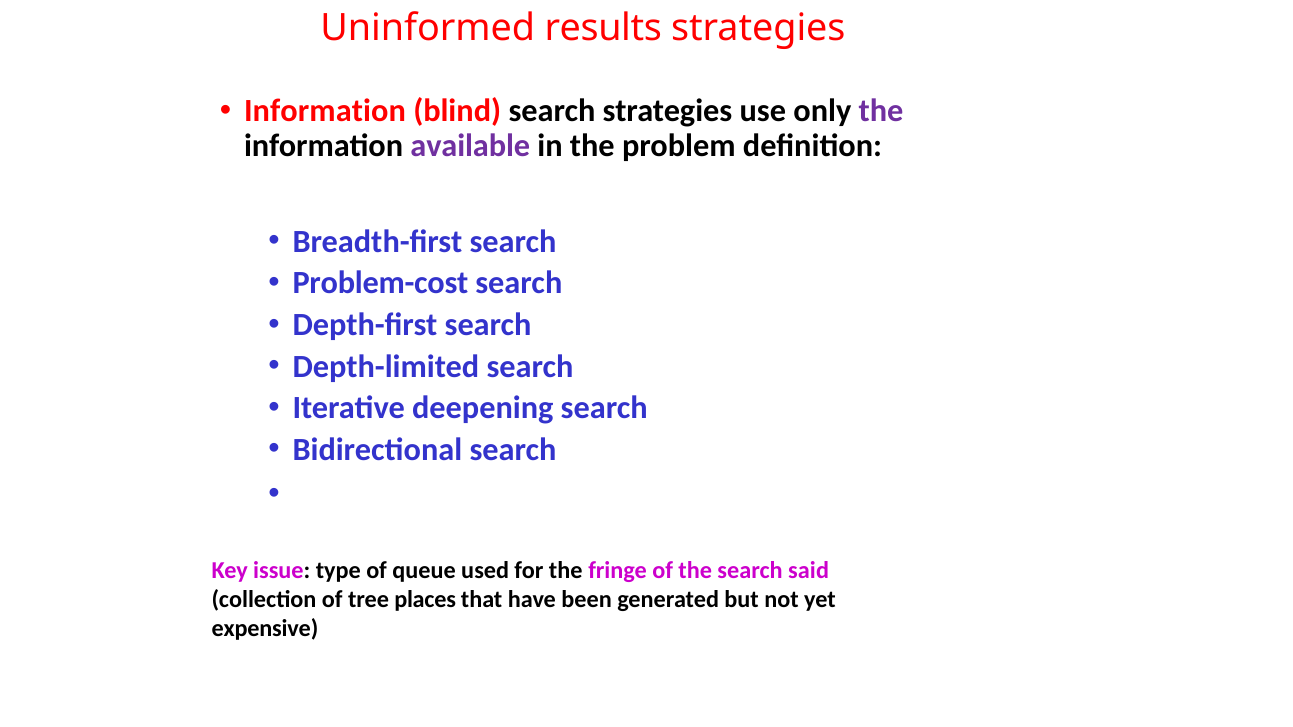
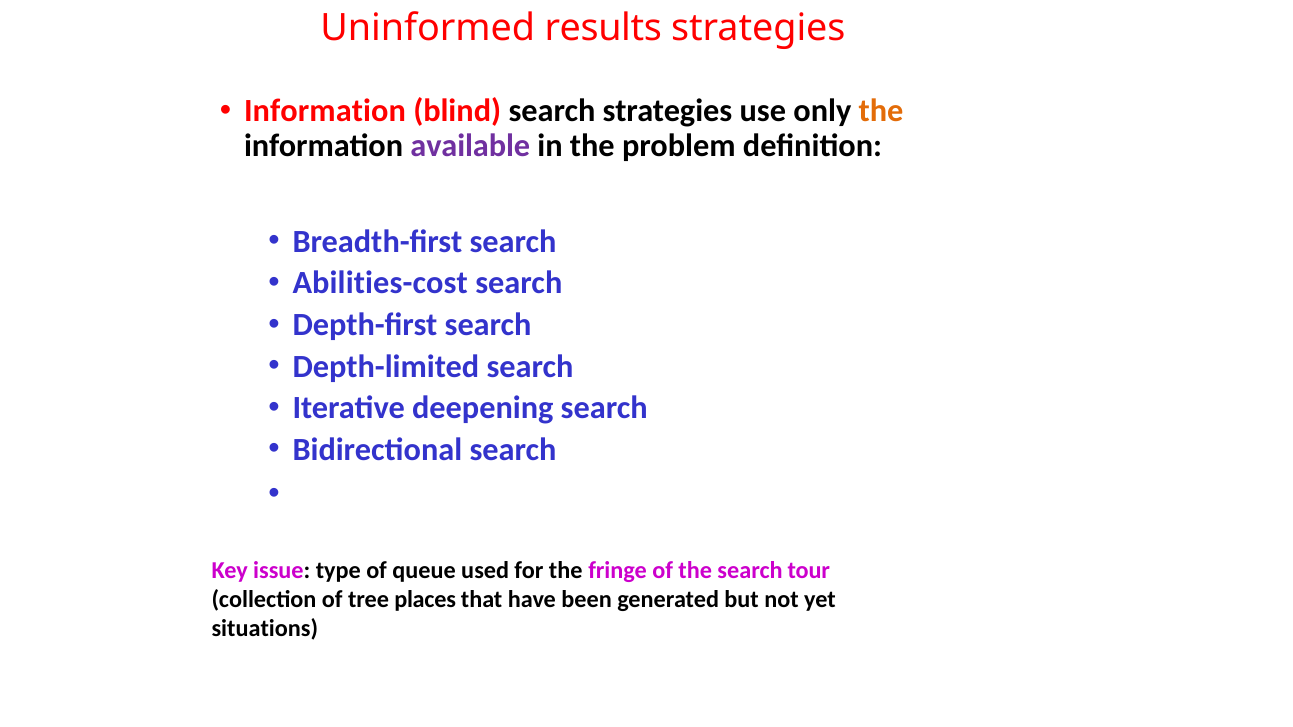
the at (881, 111) colour: purple -> orange
Problem-cost: Problem-cost -> Abilities-cost
said: said -> tour
expensive: expensive -> situations
